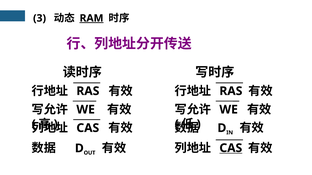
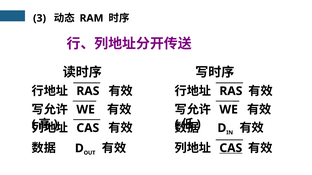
RAM underline: present -> none
